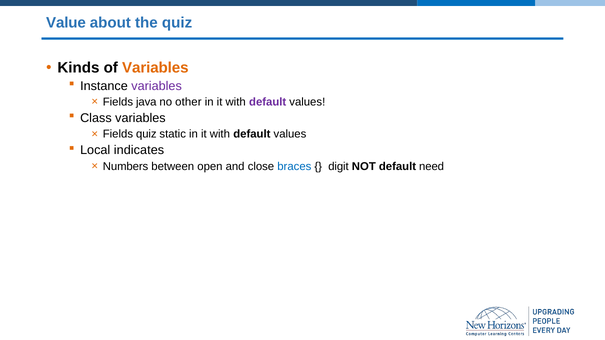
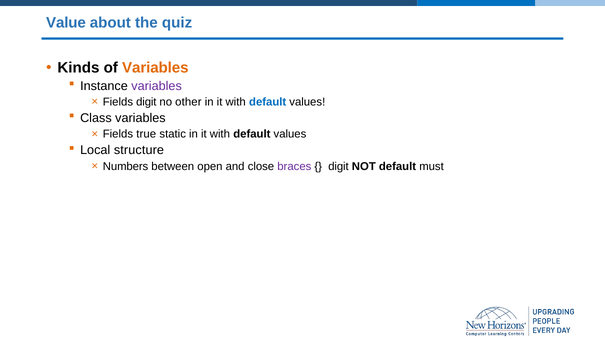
Fields java: java -> digit
default at (268, 102) colour: purple -> blue
Fields quiz: quiz -> true
indicates: indicates -> structure
braces colour: blue -> purple
need: need -> must
